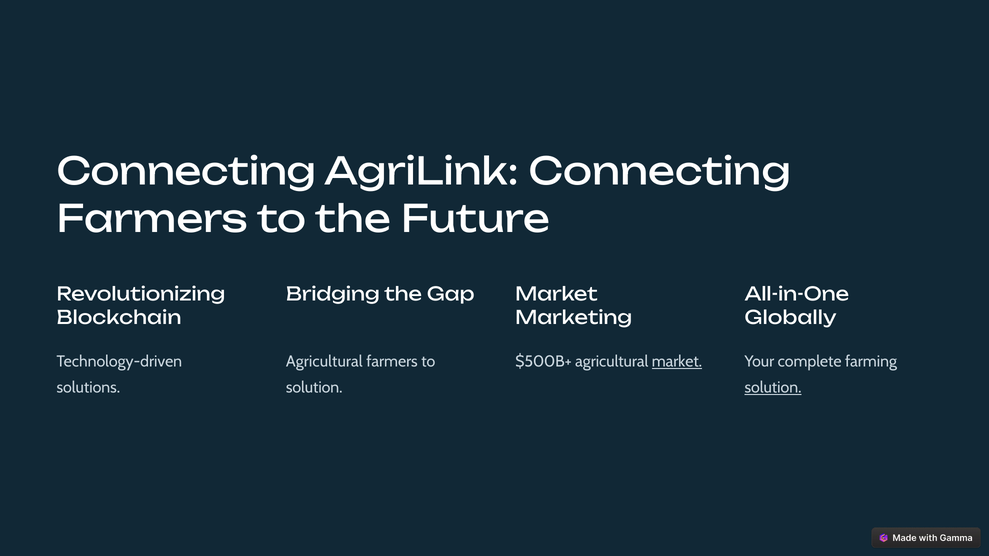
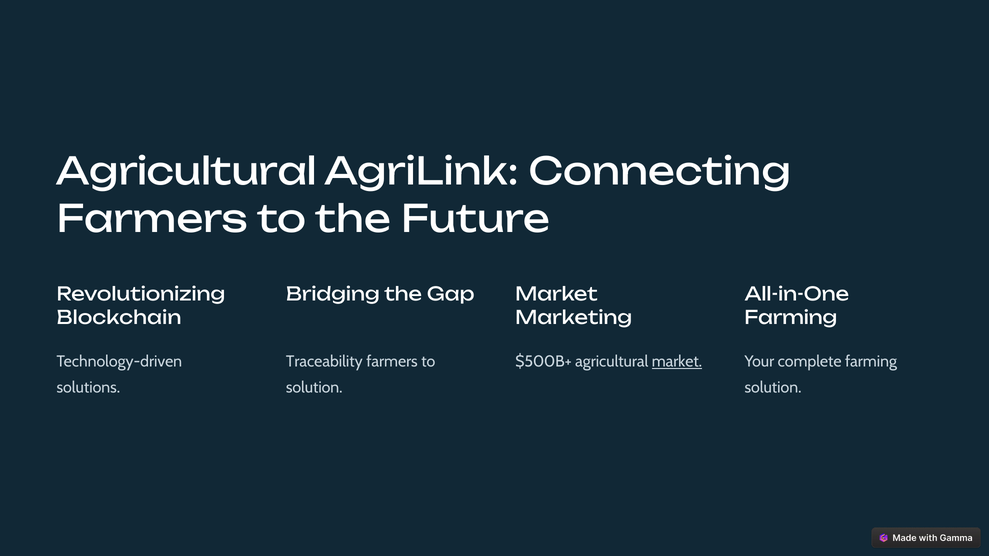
Connecting at (186, 172): Connecting -> Agricultural
Globally at (791, 318): Globally -> Farming
Agricultural at (324, 362): Agricultural -> Traceability
solution at (773, 388) underline: present -> none
